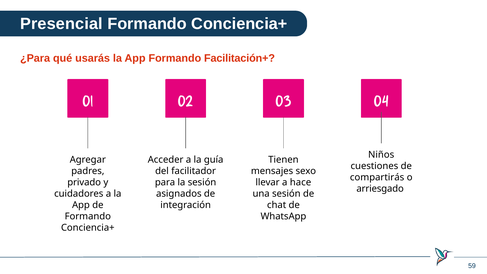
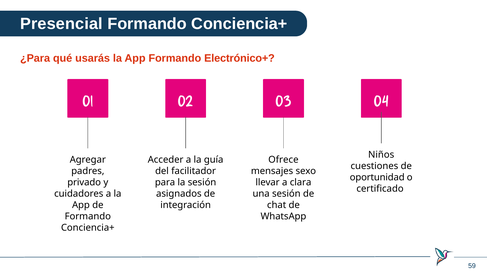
Facilitación+: Facilitación+ -> Electrónico+
Tienen: Tienen -> Ofrece
compartirás: compartirás -> oportunidad
hace: hace -> clara
arriesgado: arriesgado -> certificado
